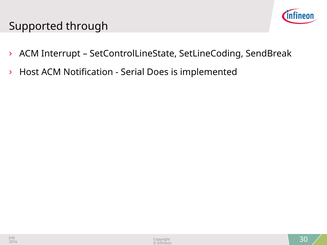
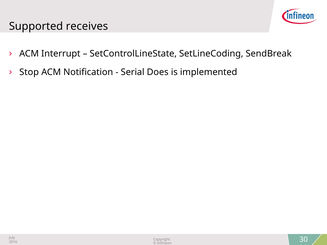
through: through -> receives
Host: Host -> Stop
